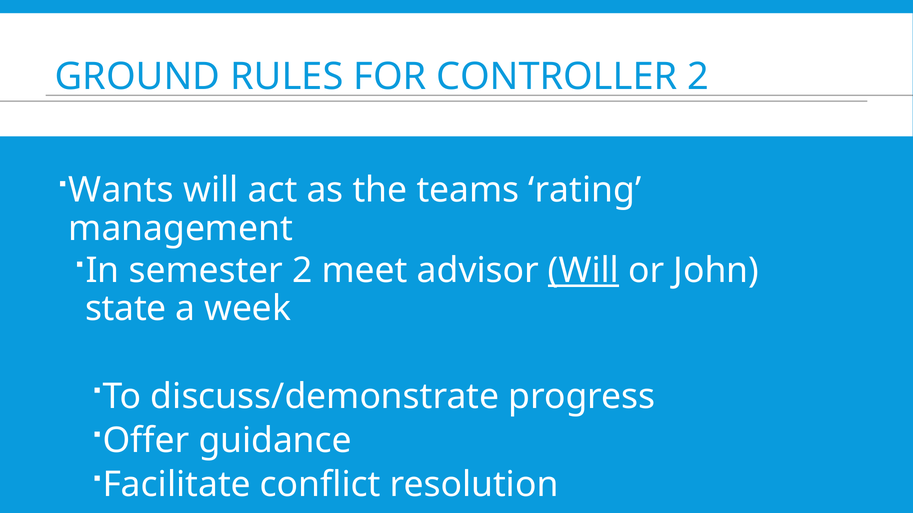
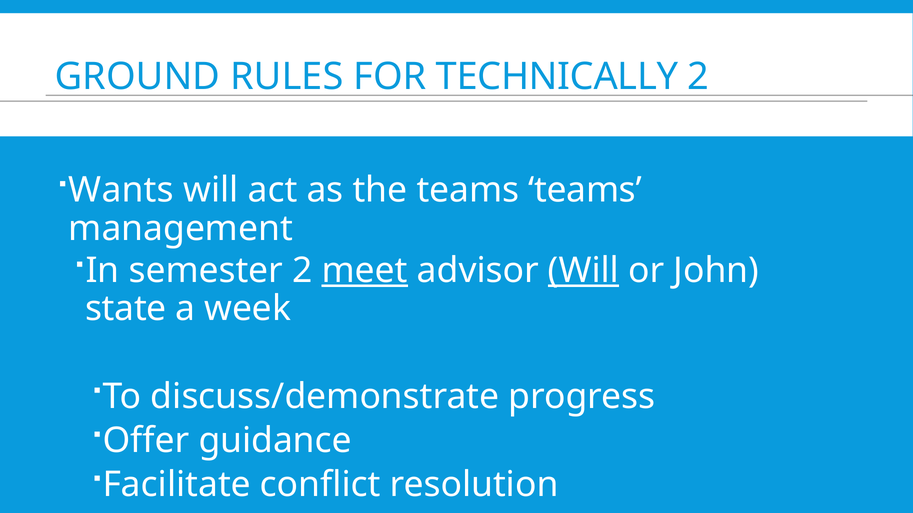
CONTROLLER: CONTROLLER -> TECHNICALLY
teams rating: rating -> teams
meet underline: none -> present
